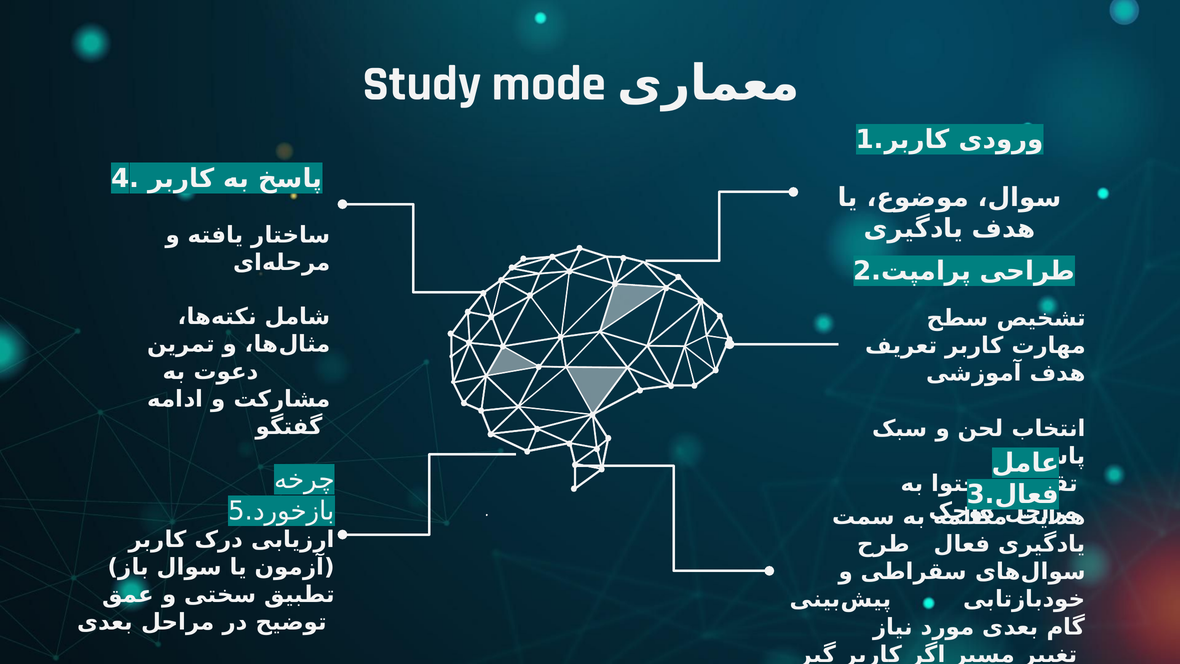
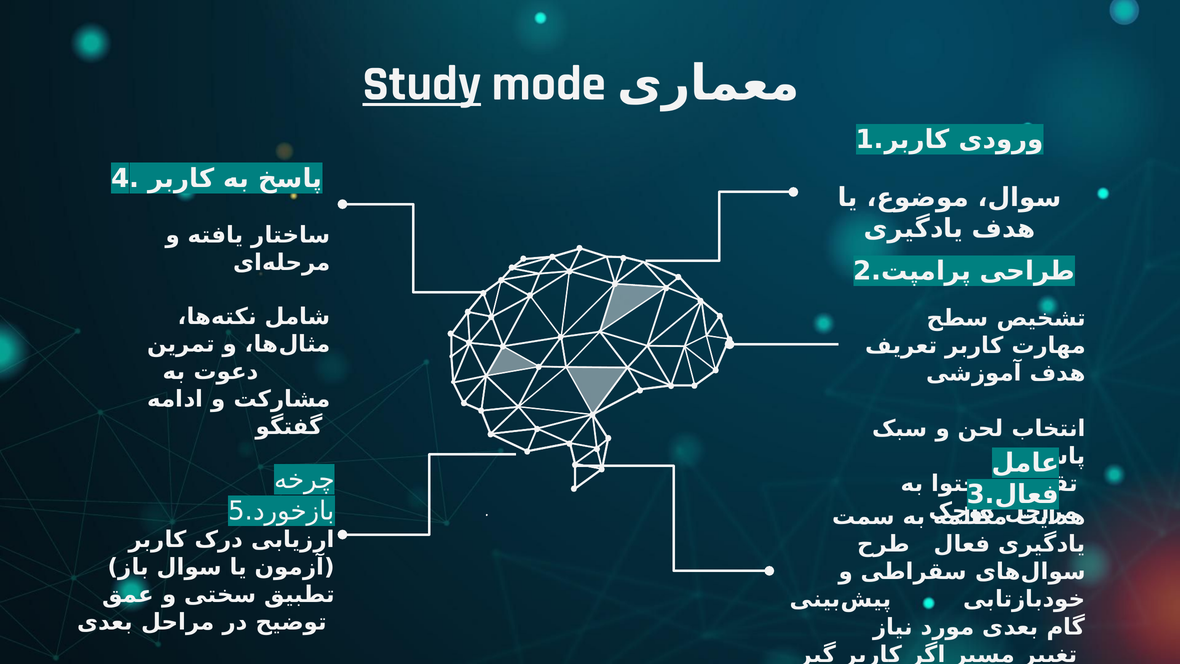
Study underline: none -> present
